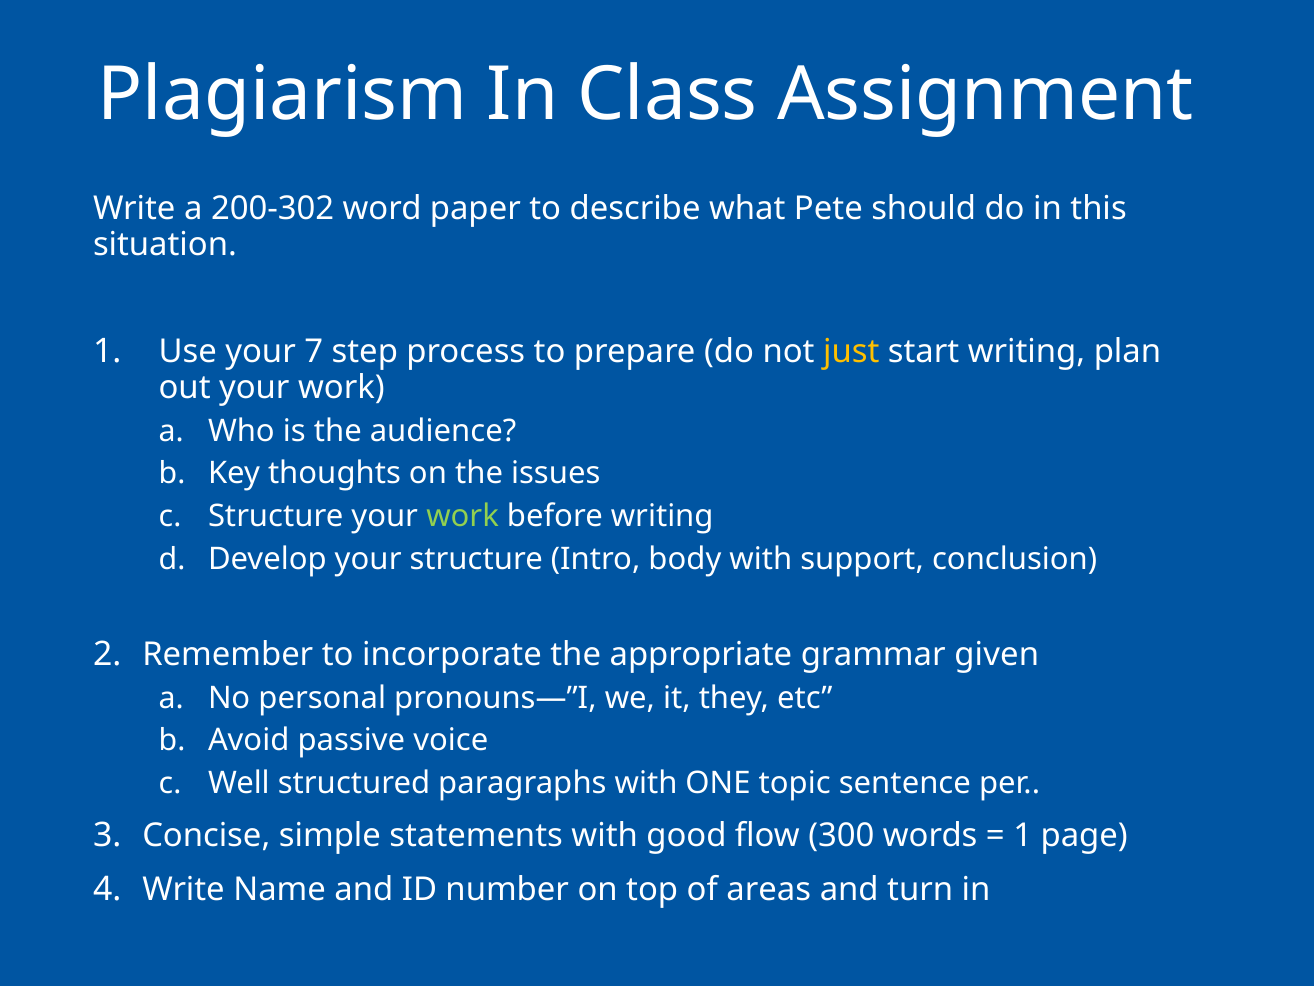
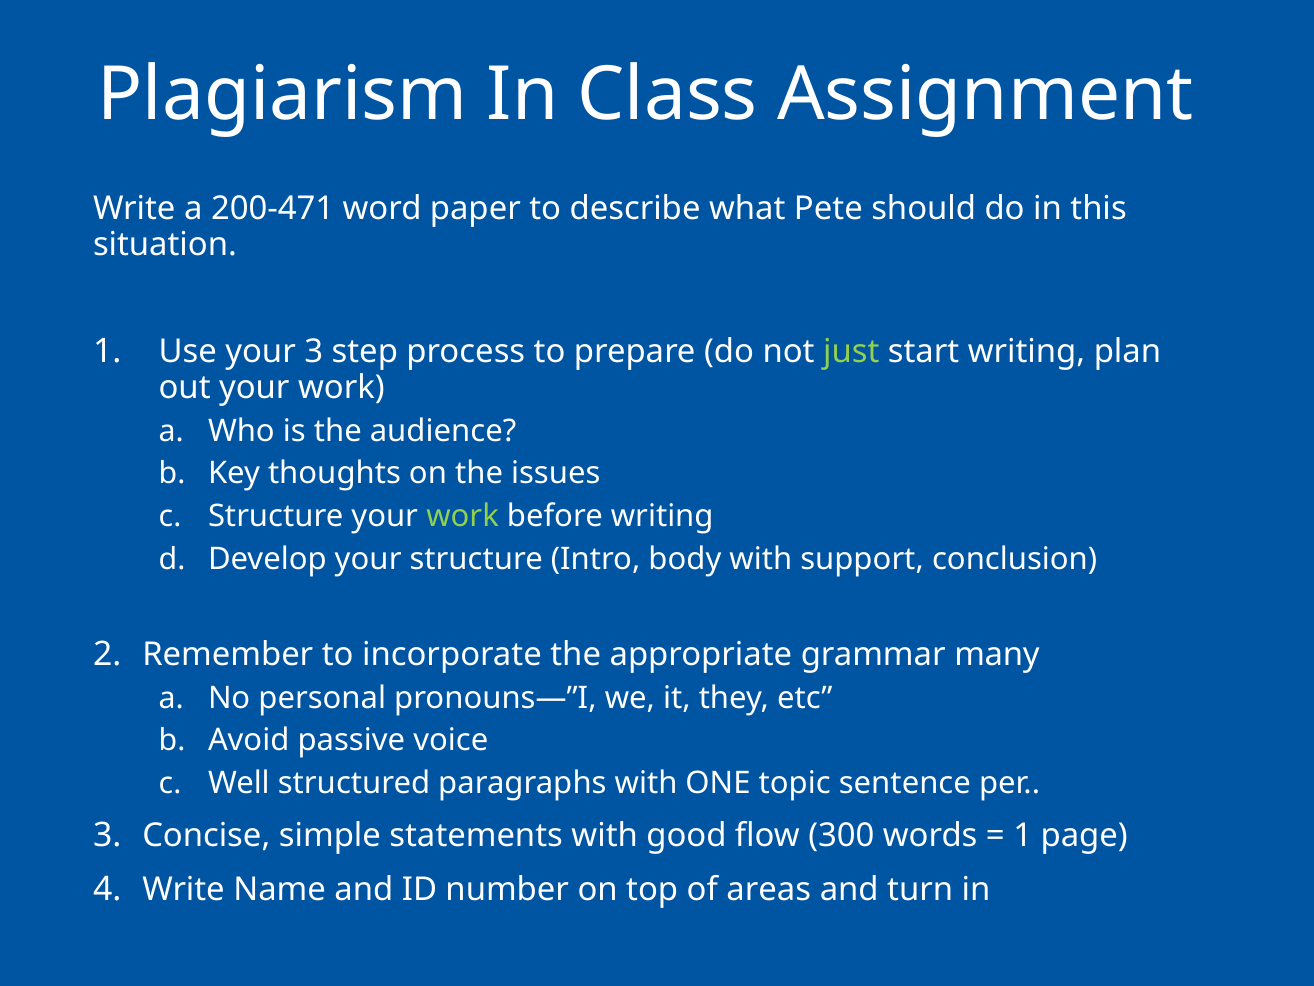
200-302: 200-302 -> 200-471
your 7: 7 -> 3
just colour: yellow -> light green
given: given -> many
